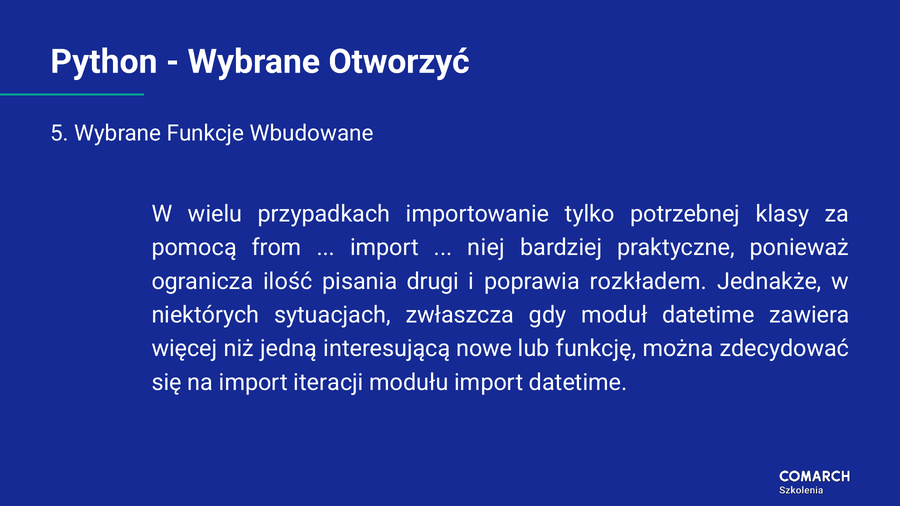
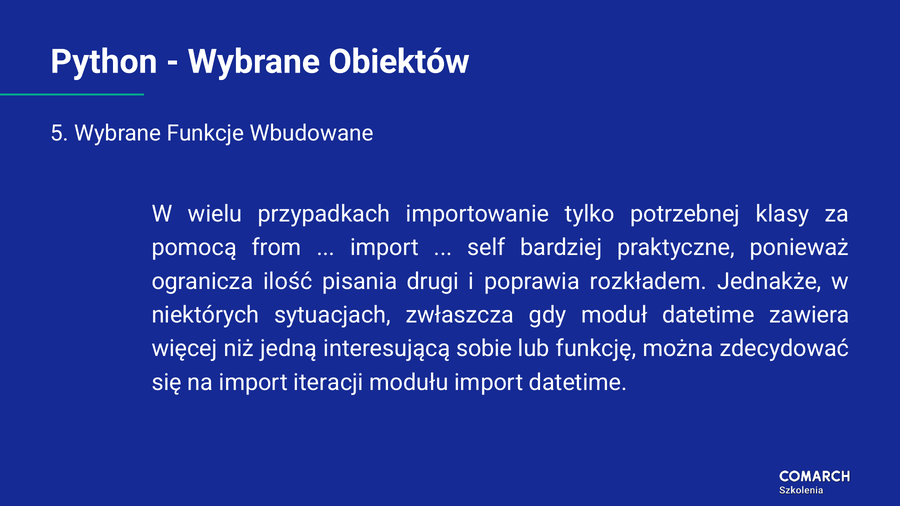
Otworzyć: Otworzyć -> Obiektów
niej: niej -> self
nowe: nowe -> sobie
